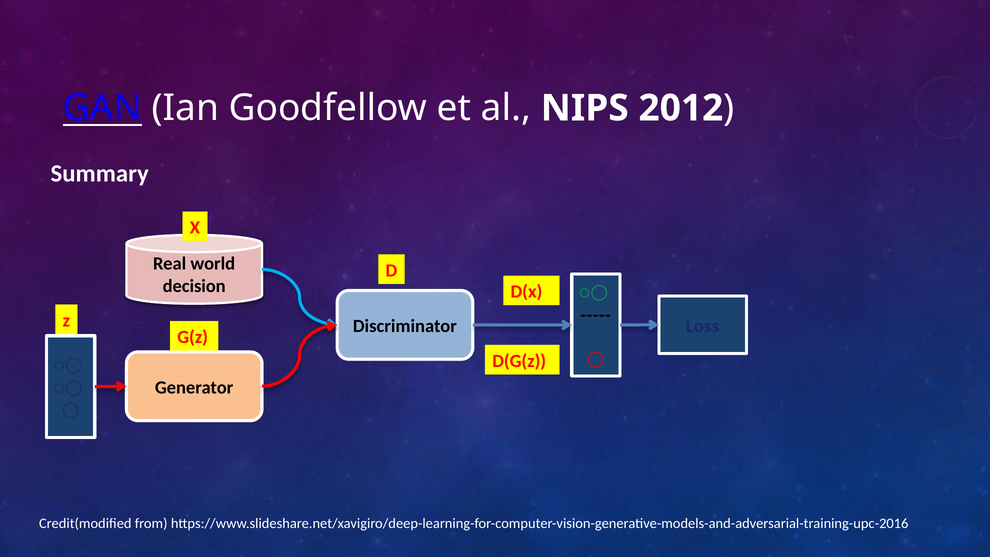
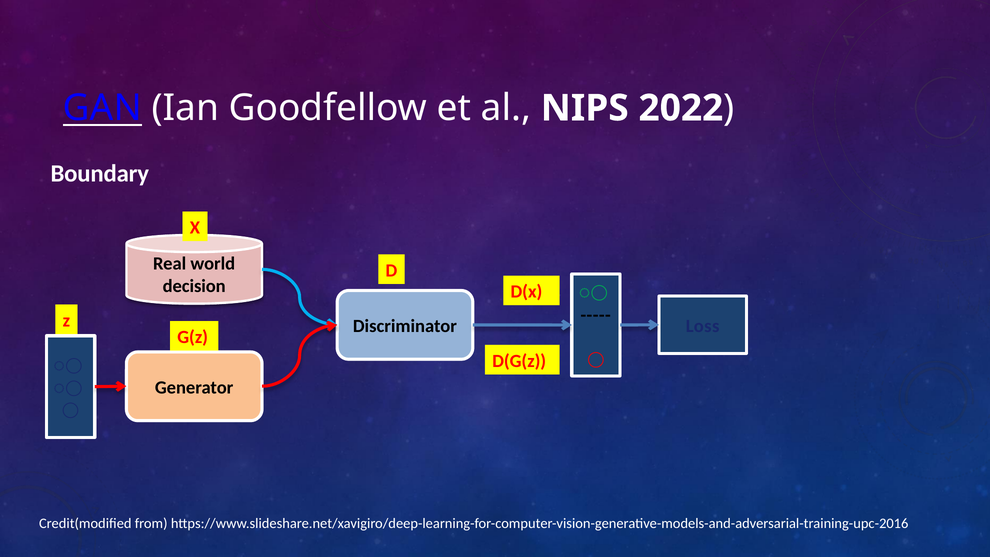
2012: 2012 -> 2022
Summary: Summary -> Boundary
